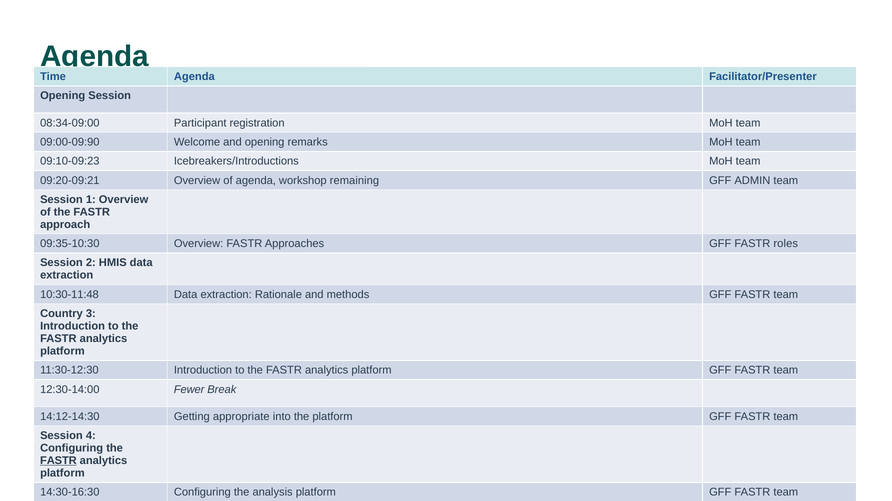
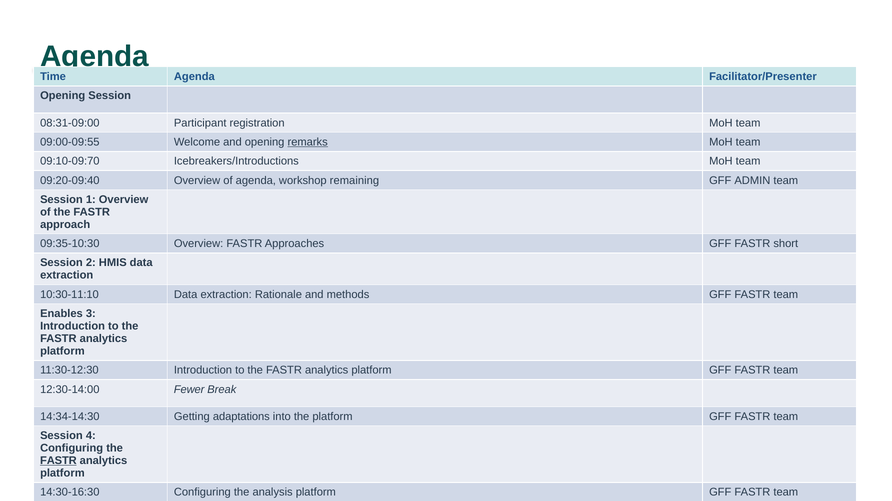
08:34-09:00: 08:34-09:00 -> 08:31-09:00
09:00-09:90: 09:00-09:90 -> 09:00-09:55
remarks underline: none -> present
09:10-09:23: 09:10-09:23 -> 09:10-09:70
09:20-09:21: 09:20-09:21 -> 09:20-09:40
roles: roles -> short
10:30-11:48: 10:30-11:48 -> 10:30-11:10
Country: Country -> Enables
14:12-14:30: 14:12-14:30 -> 14:34-14:30
appropriate: appropriate -> adaptations
